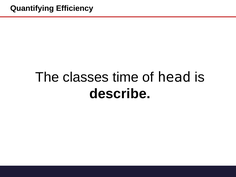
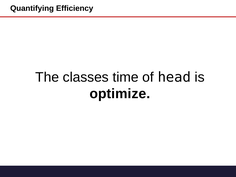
describe: describe -> optimize
